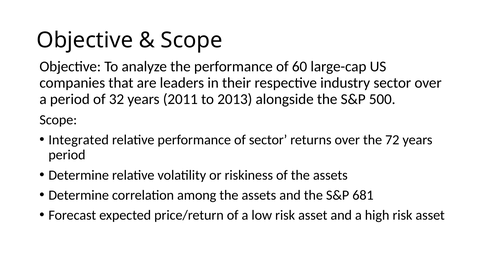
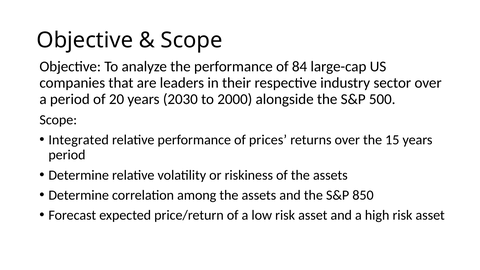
60: 60 -> 84
32: 32 -> 20
2011: 2011 -> 2030
2013: 2013 -> 2000
of sector: sector -> prices
72: 72 -> 15
681: 681 -> 850
